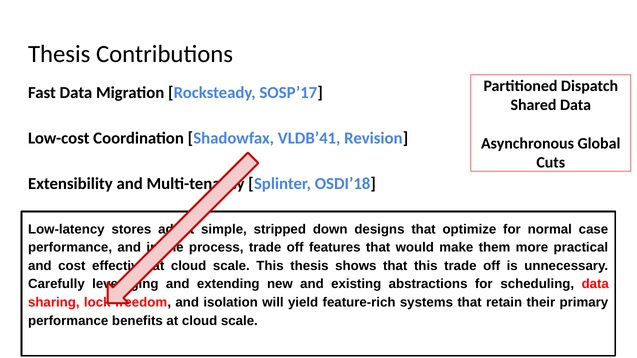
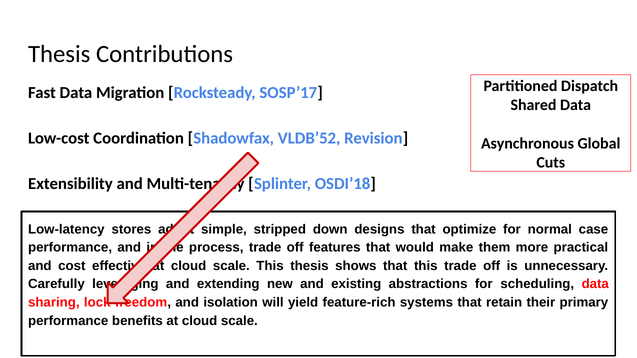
VLDB’41: VLDB’41 -> VLDB’52
